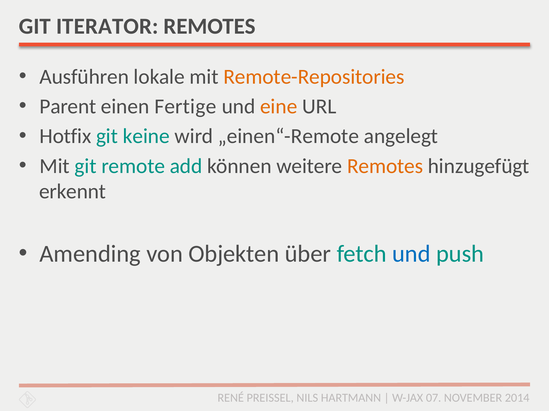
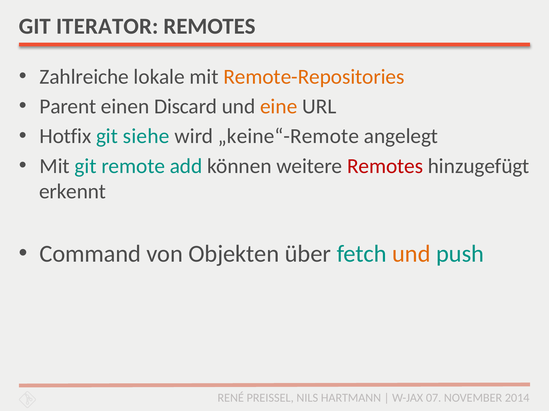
Ausführen: Ausführen -> Zahlreiche
Fertige: Fertige -> Discard
keine: keine -> siehe
„einen“-Remote: „einen“-Remote -> „keine“-Remote
Remotes at (385, 166) colour: orange -> red
Amending: Amending -> Command
und at (411, 254) colour: blue -> orange
